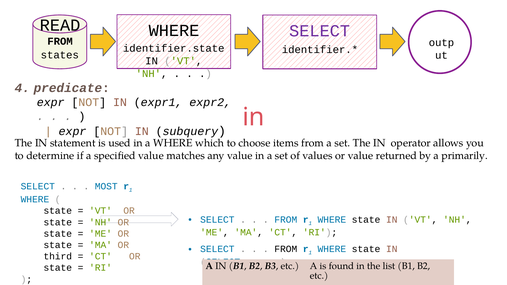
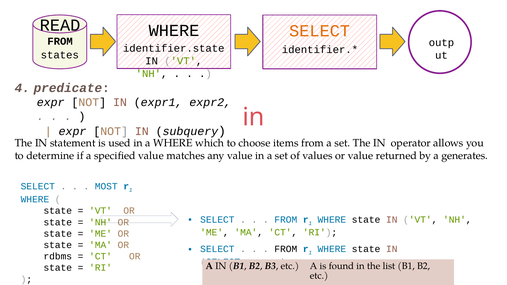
SELECT at (320, 31) colour: purple -> orange
primarily: primarily -> generates
third: third -> rdbms
